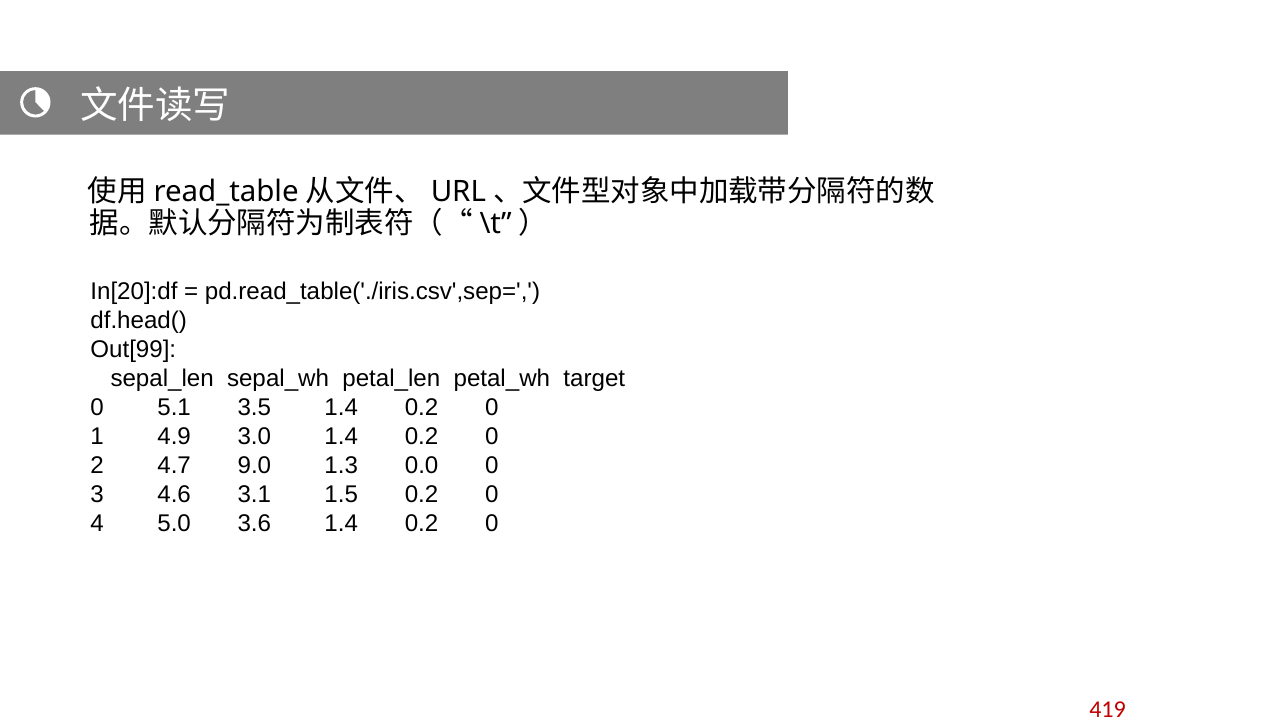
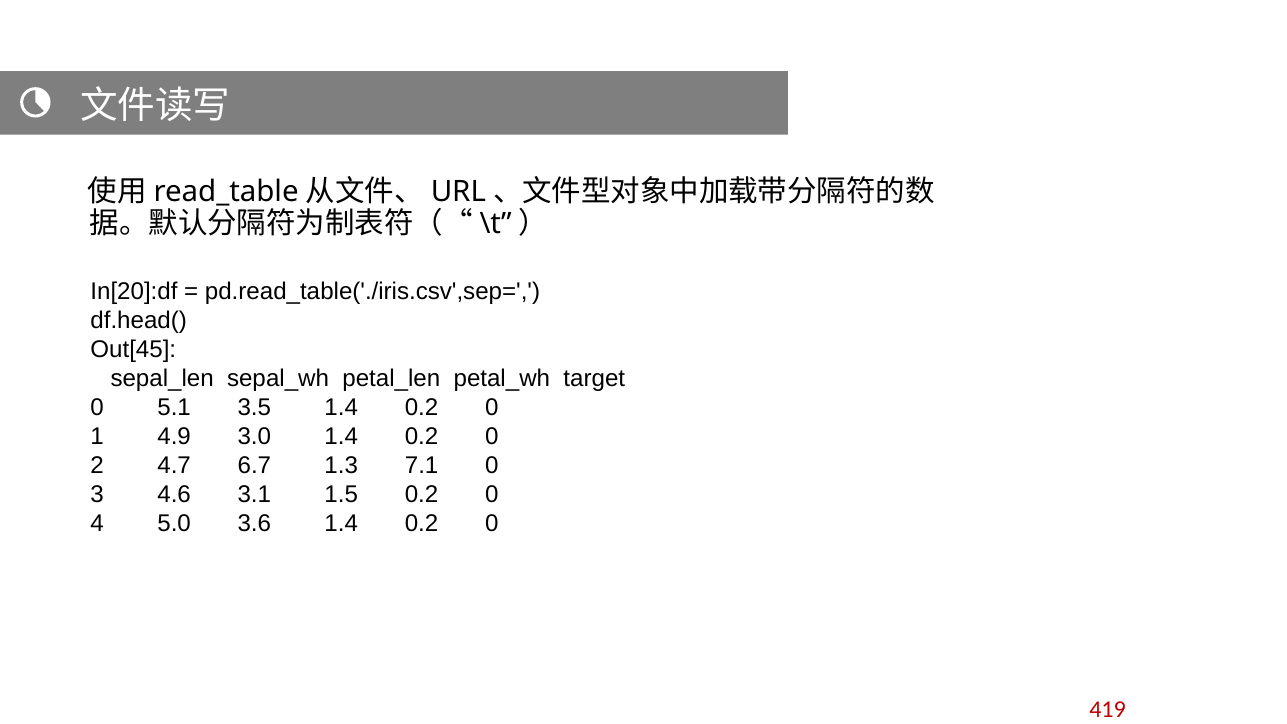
Out[99: Out[99 -> Out[45
9.0: 9.0 -> 6.7
0.0: 0.0 -> 7.1
